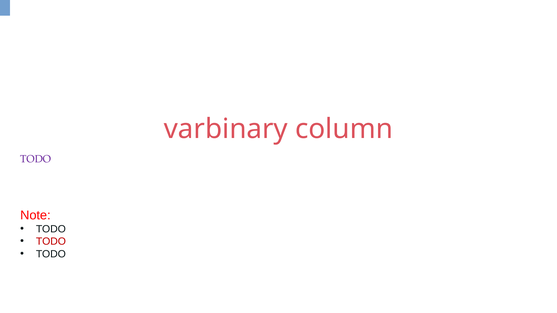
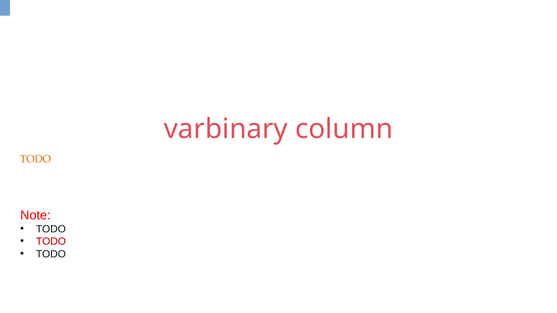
TODO at (36, 159) colour: purple -> orange
